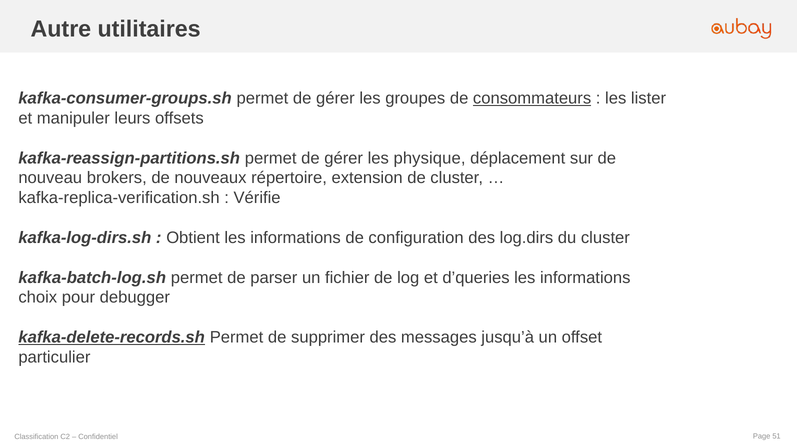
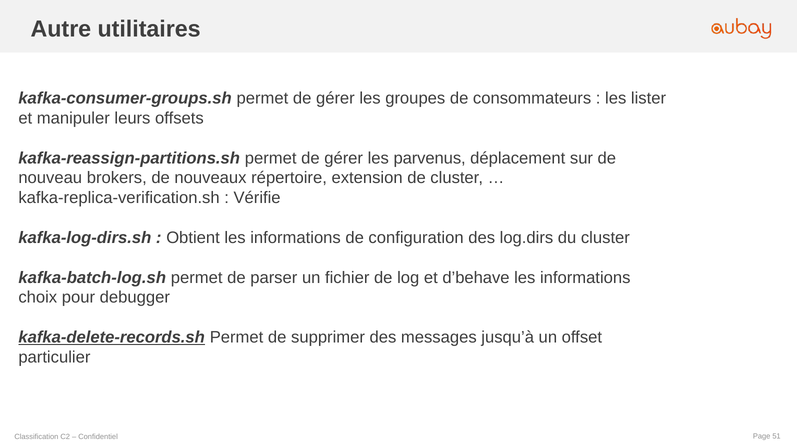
consommateurs underline: present -> none
physique: physique -> parvenus
d’queries: d’queries -> d’behave
